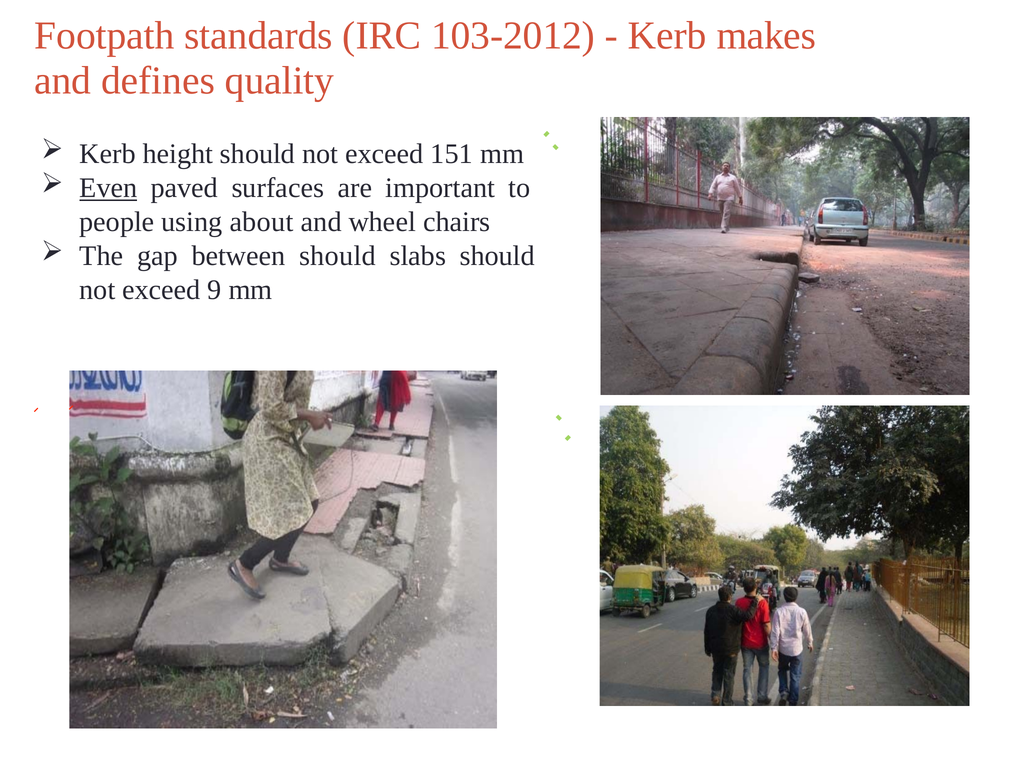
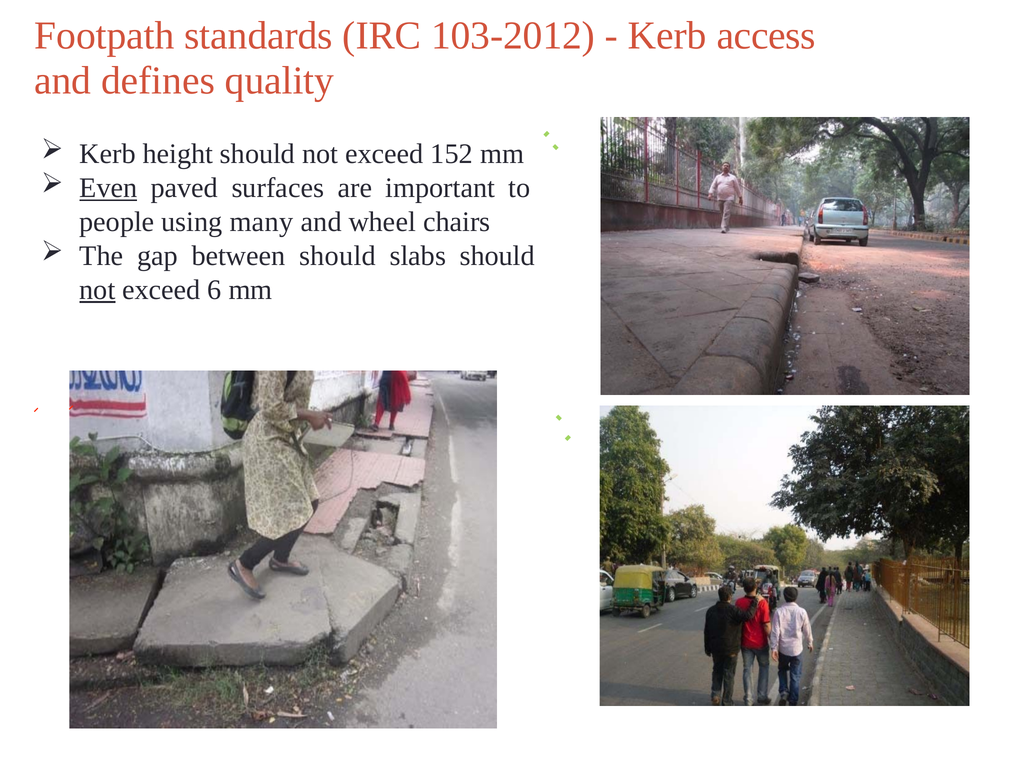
makes: makes -> access
151: 151 -> 152
about: about -> many
not at (97, 290) underline: none -> present
9: 9 -> 6
